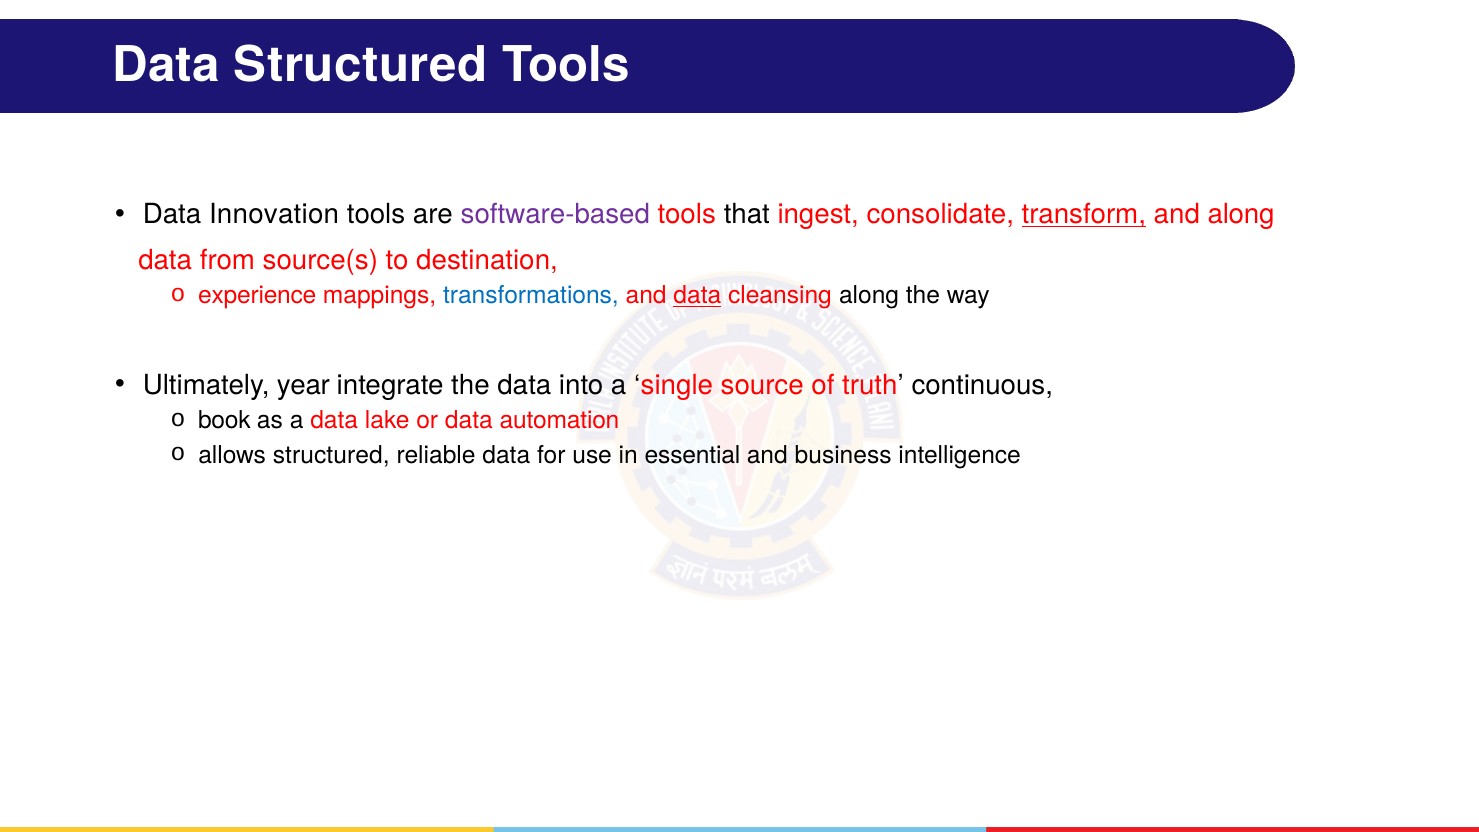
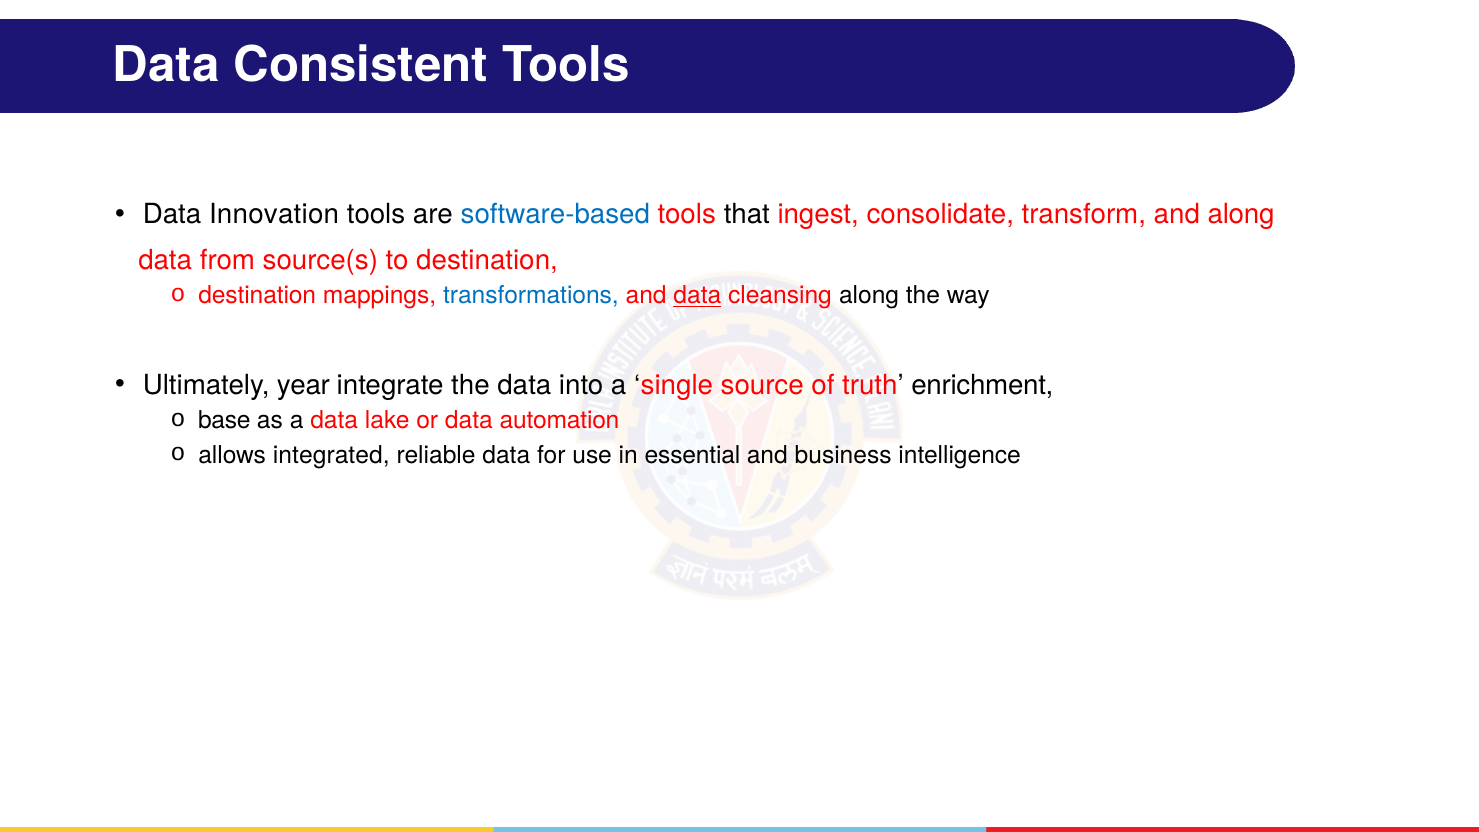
Data Structured: Structured -> Consistent
software-based colour: purple -> blue
transform underline: present -> none
experience at (257, 296): experience -> destination
continuous: continuous -> enrichment
book: book -> base
allows structured: structured -> integrated
